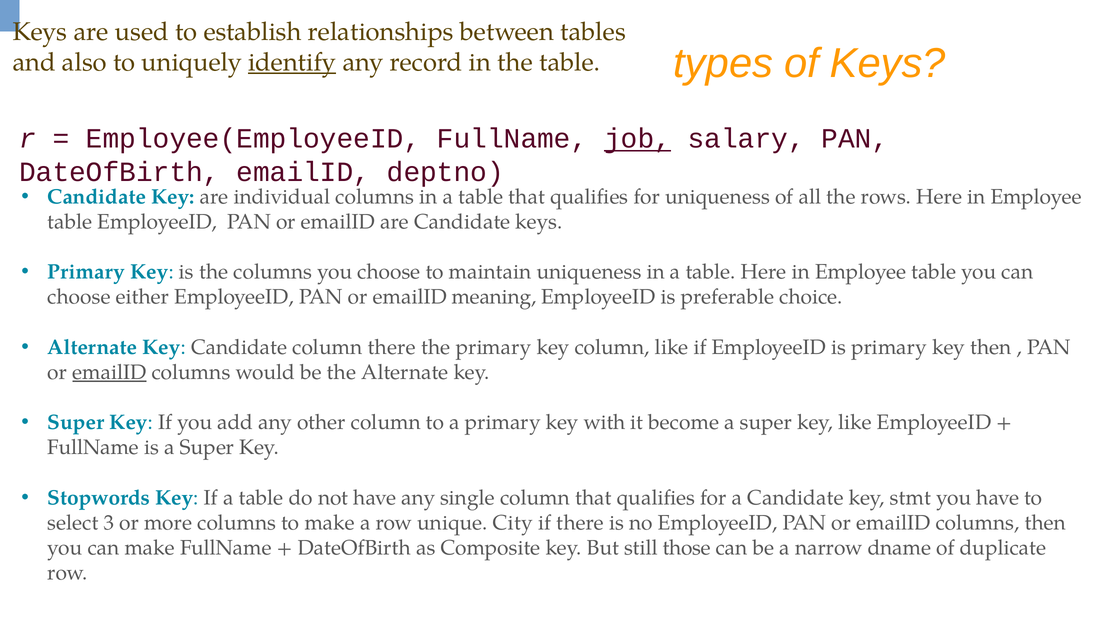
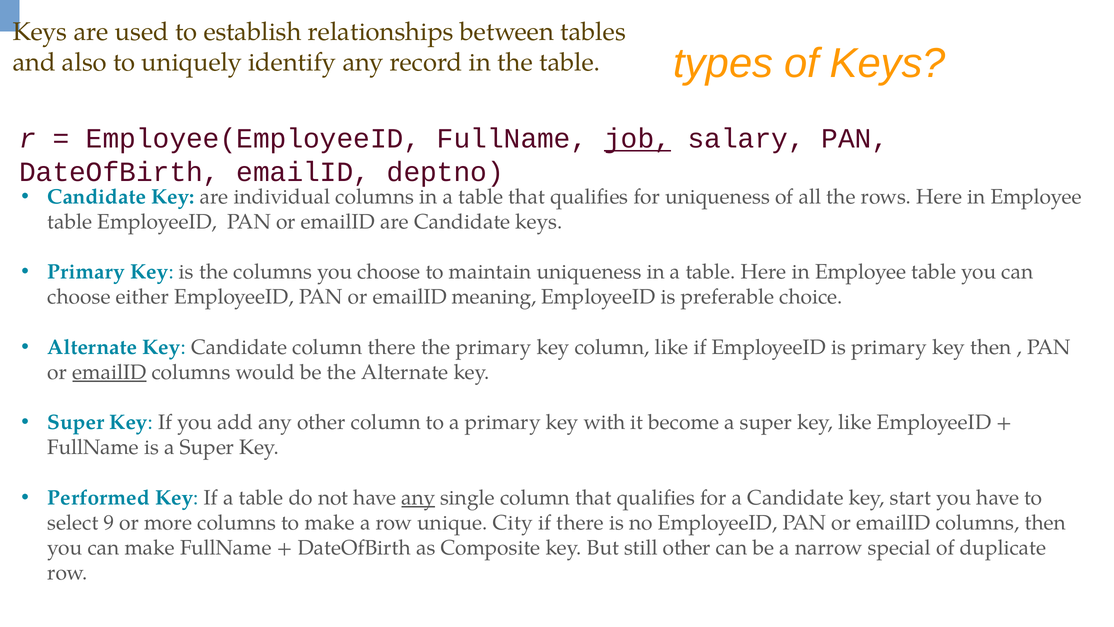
identify underline: present -> none
Stopwords: Stopwords -> Performed
any at (418, 497) underline: none -> present
stmt: stmt -> start
3: 3 -> 9
still those: those -> other
dname: dname -> special
